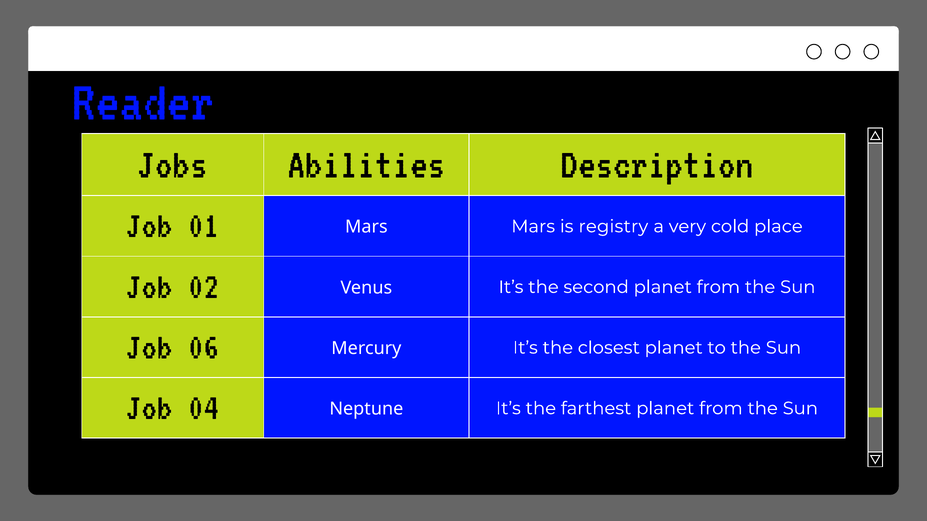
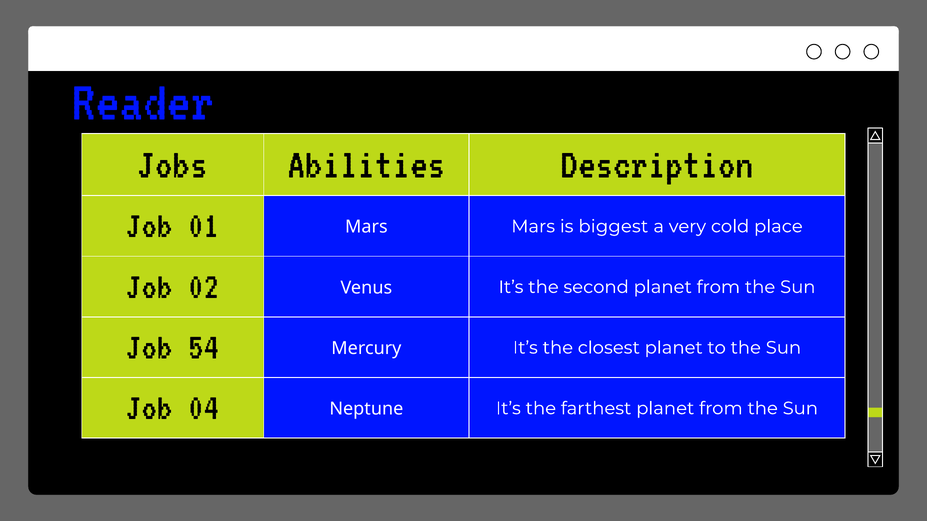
registry: registry -> biggest
06: 06 -> 54
